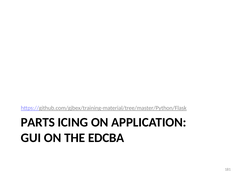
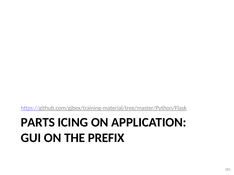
EDCBA: EDCBA -> PREFIX
